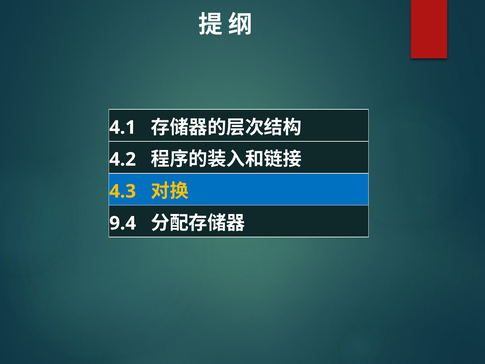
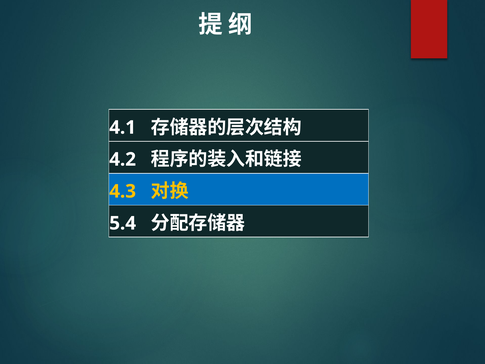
9.4: 9.4 -> 5.4
